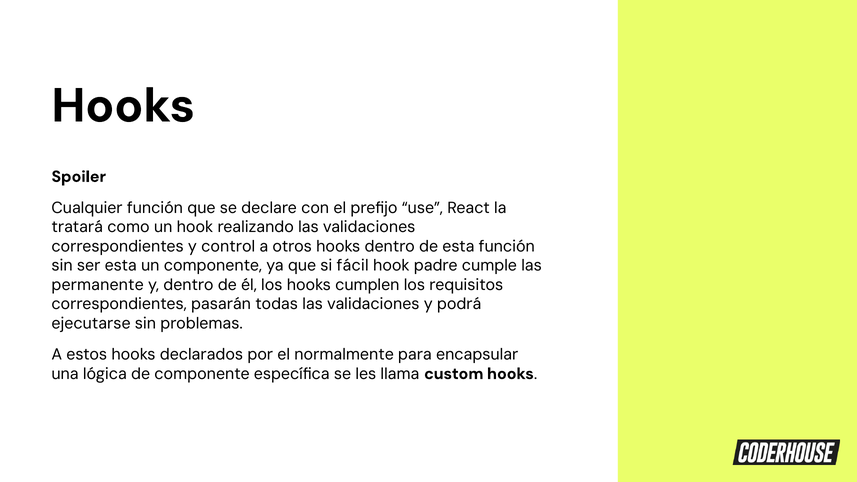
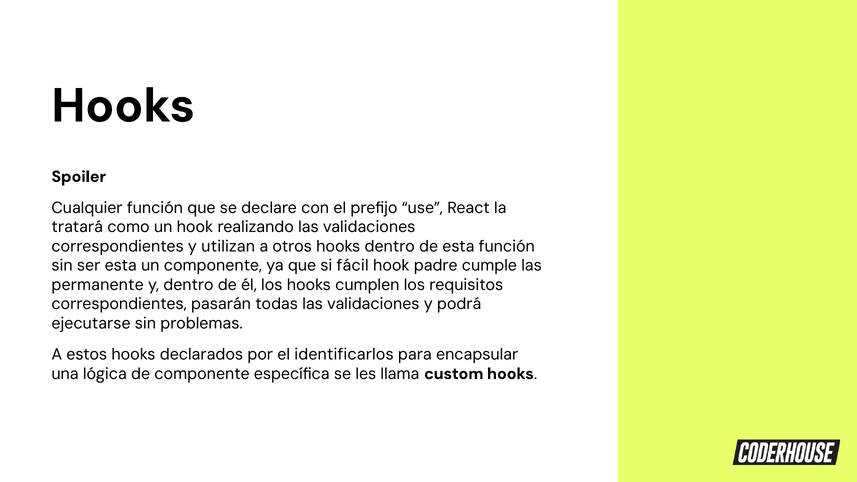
control: control -> utilizan
normalmente: normalmente -> identificarlos
